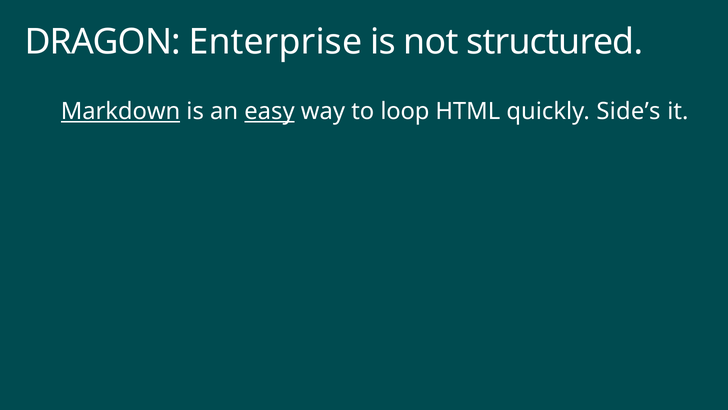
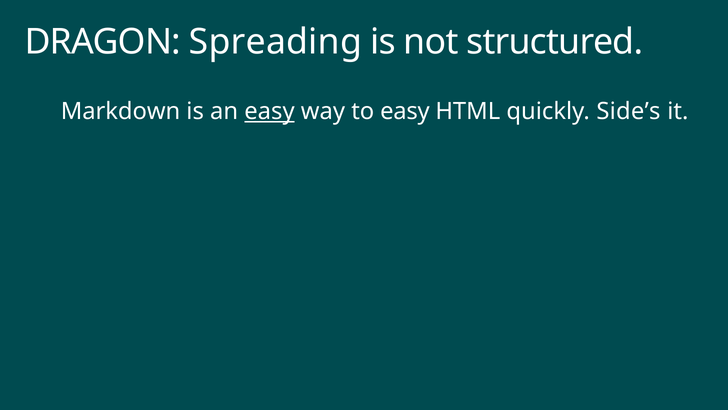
Enterprise: Enterprise -> Spreading
Markdown underline: present -> none
to loop: loop -> easy
